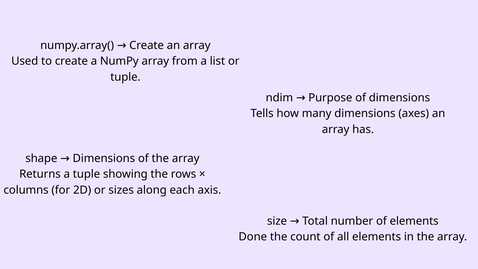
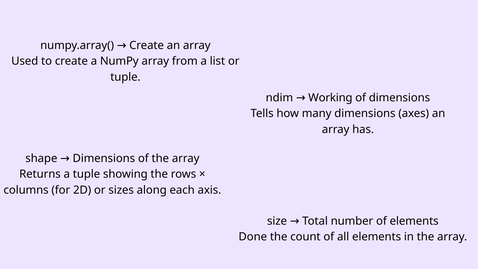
Purpose: Purpose -> Working
